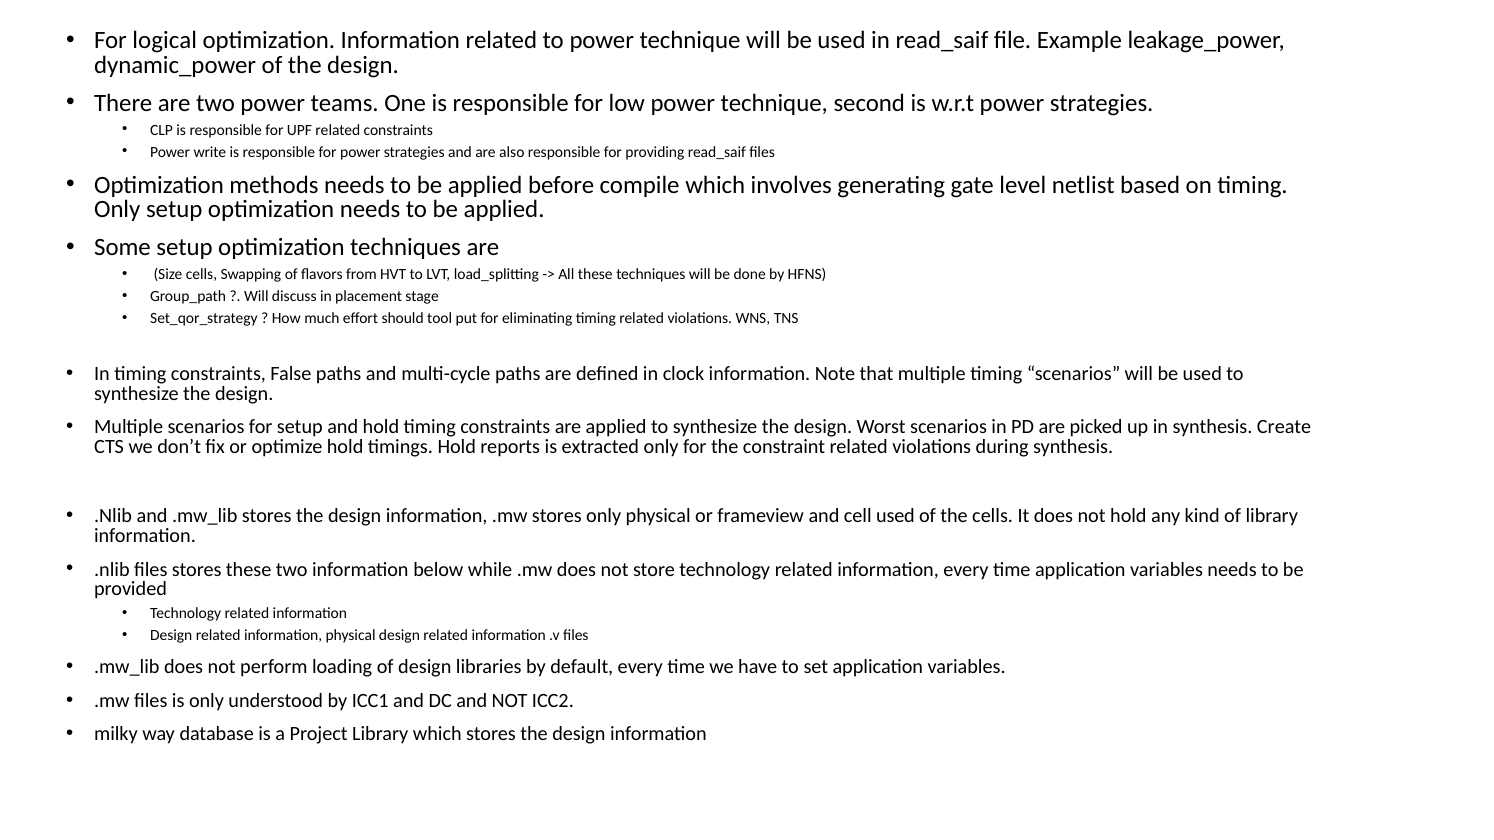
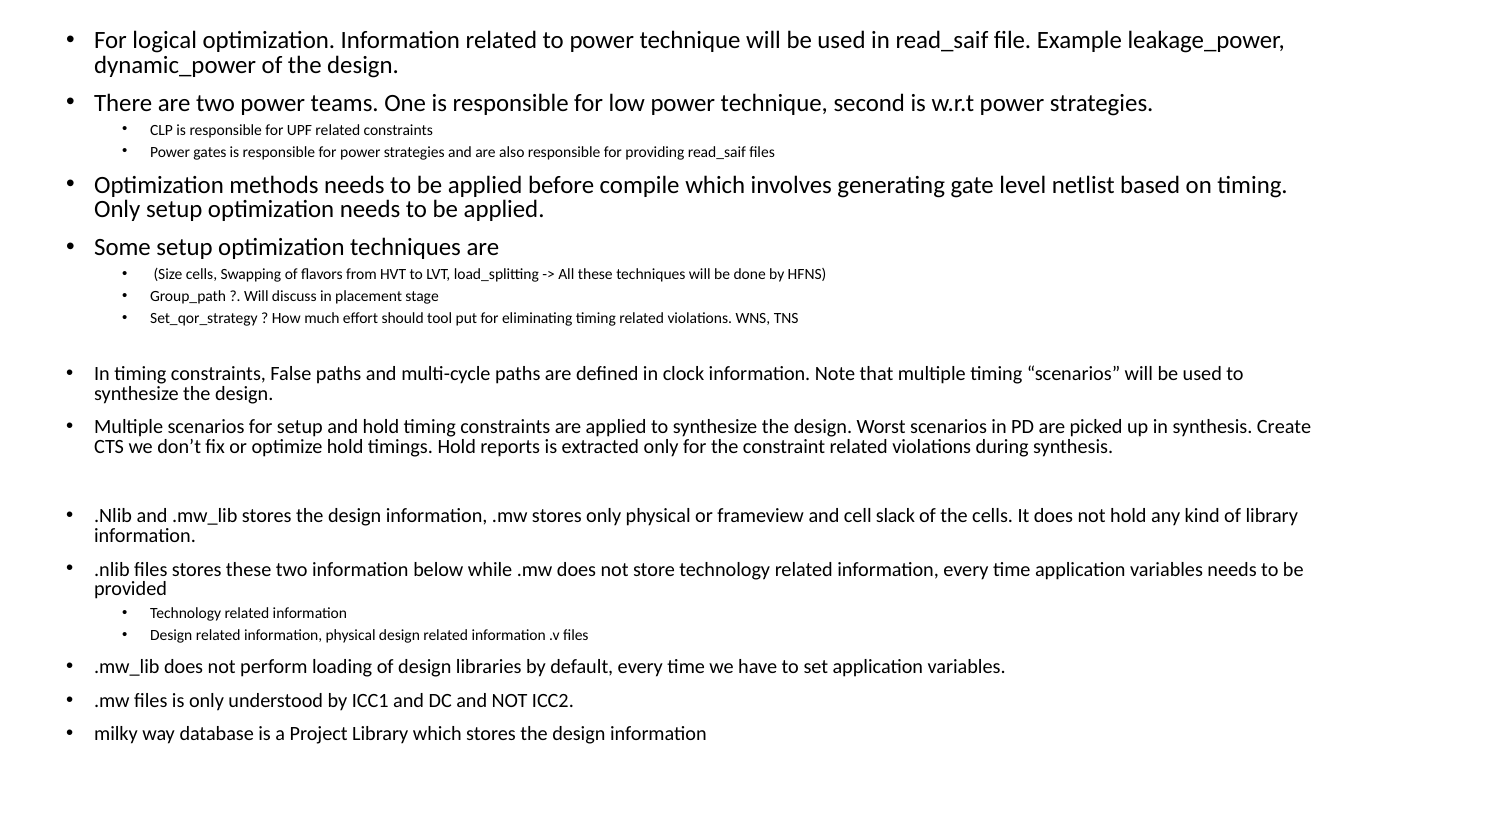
write: write -> gates
cell used: used -> slack
